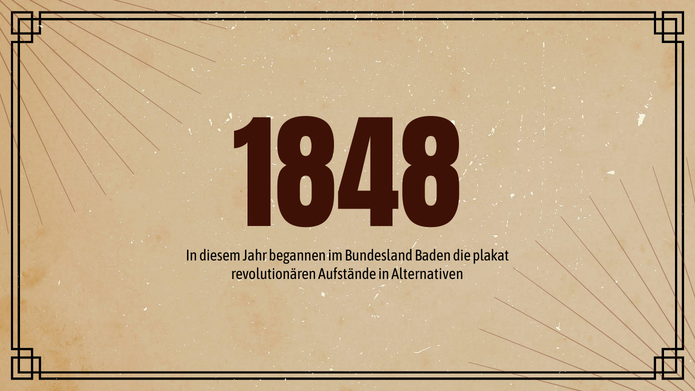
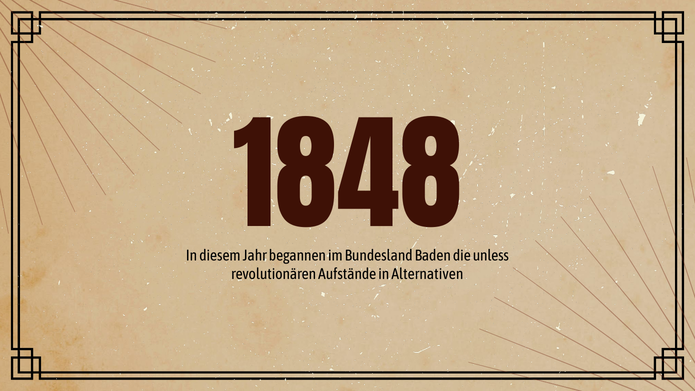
plakat: plakat -> unless
